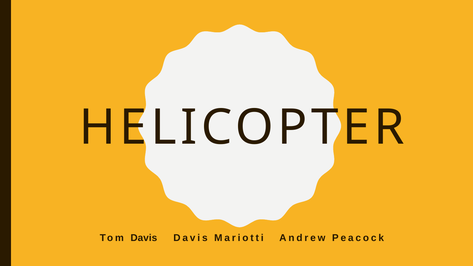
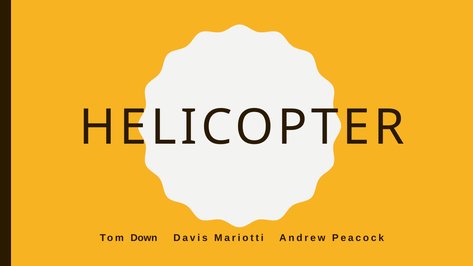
Tom Davis: Davis -> Down
